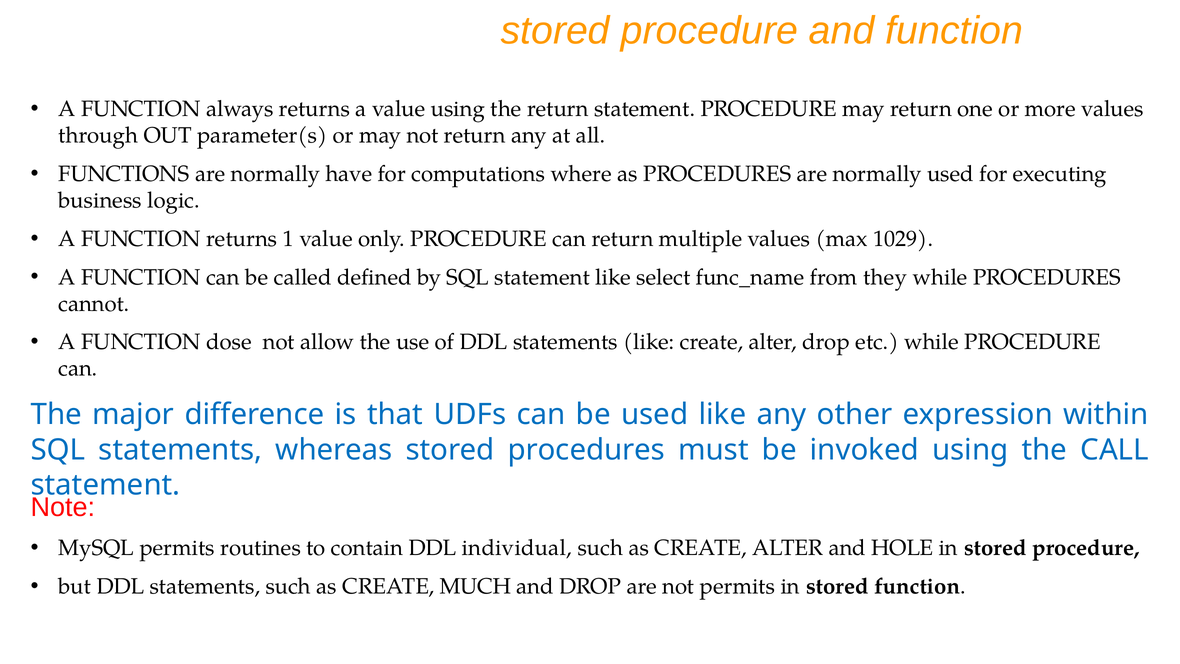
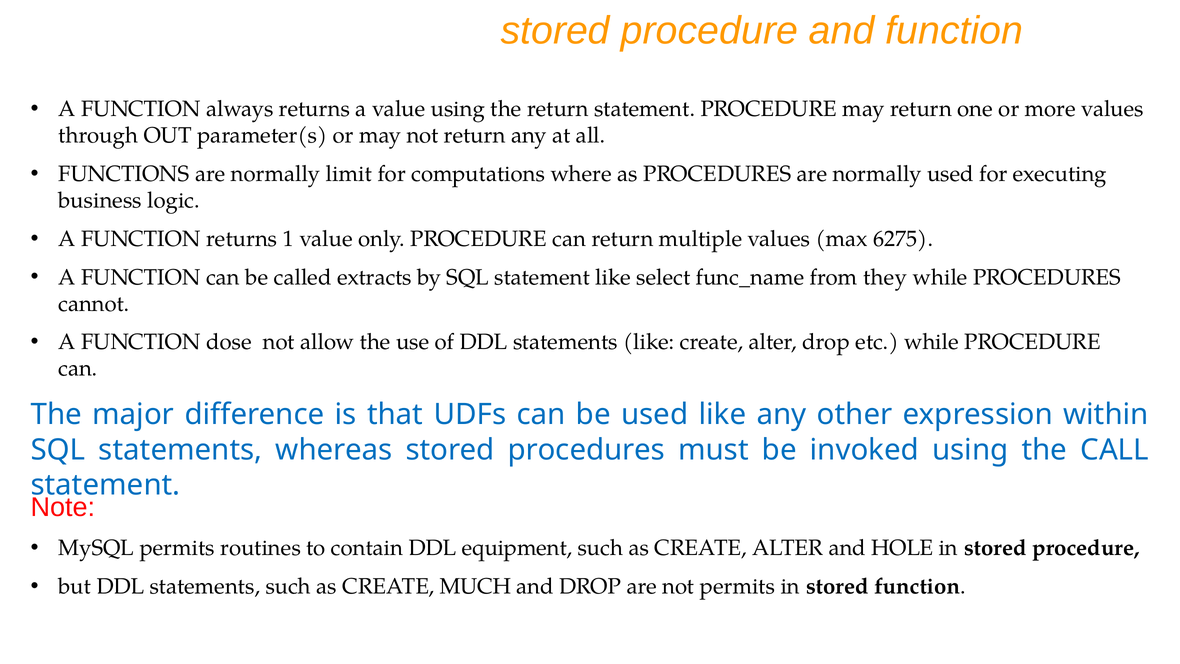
have: have -> limit
1029: 1029 -> 6275
defined: defined -> extracts
individual: individual -> equipment
